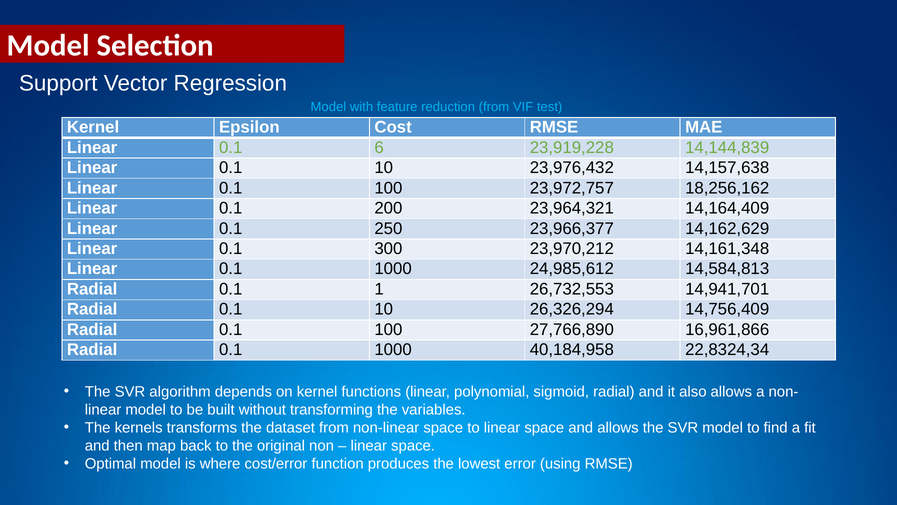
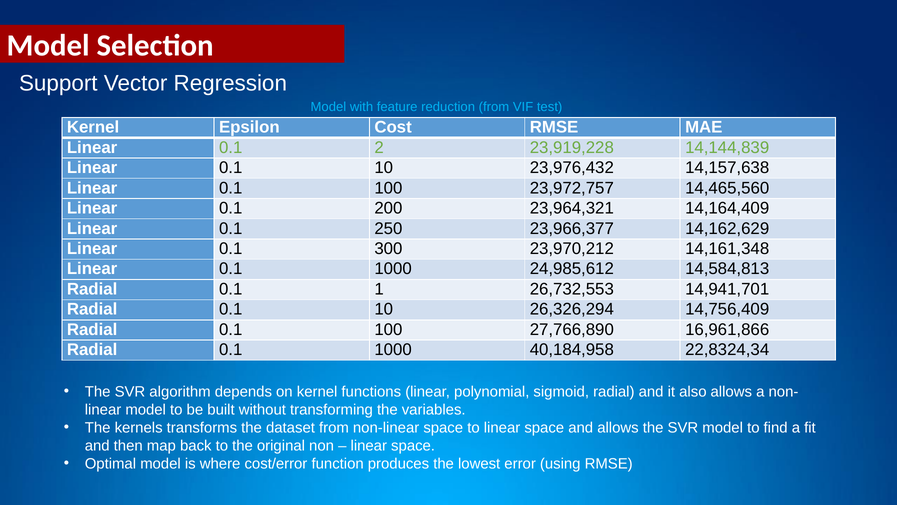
6: 6 -> 2
18,256,162: 18,256,162 -> 14,465,560
